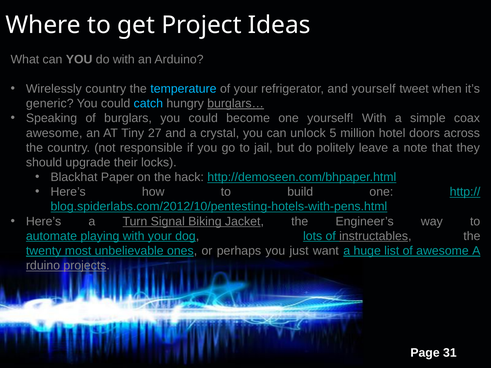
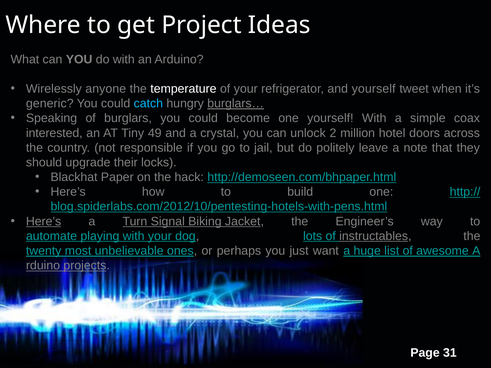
Wirelessly country: country -> anyone
temperature colour: light blue -> white
awesome at (54, 133): awesome -> interested
27: 27 -> 49
5: 5 -> 2
Here’s at (44, 221) underline: none -> present
